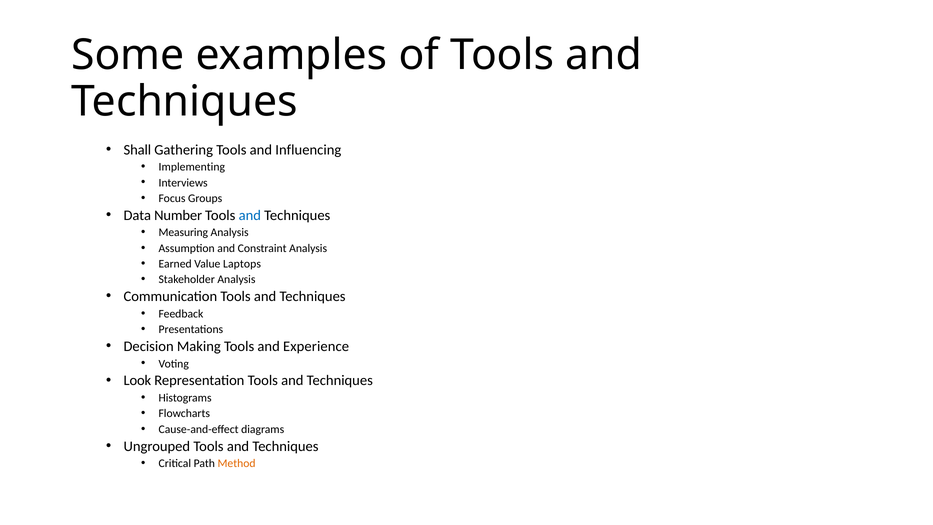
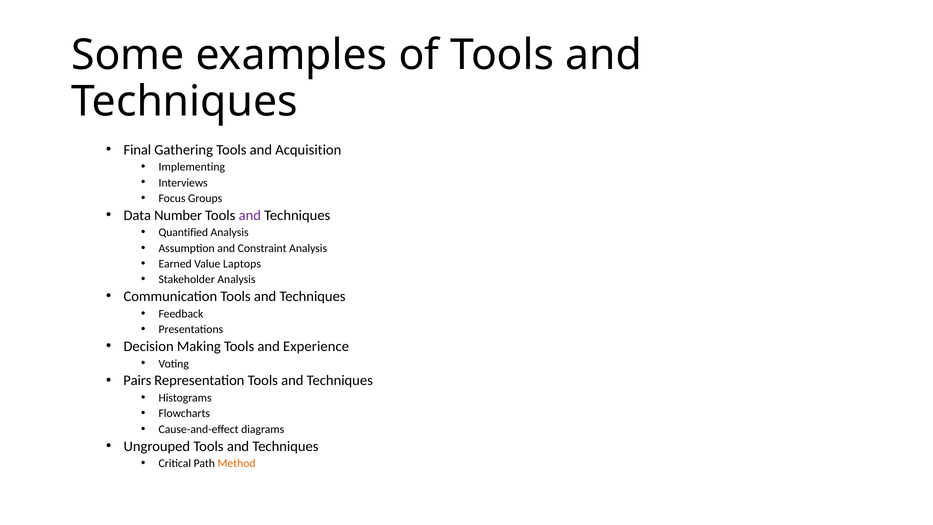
Shall: Shall -> Final
Influencing: Influencing -> Acquisition
and at (250, 215) colour: blue -> purple
Measuring: Measuring -> Quantified
Look: Look -> Pairs
